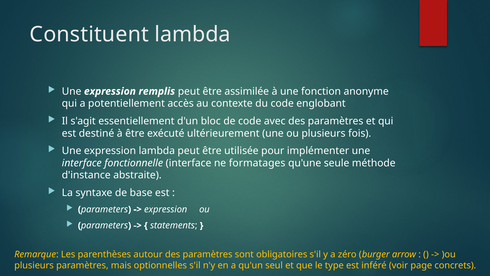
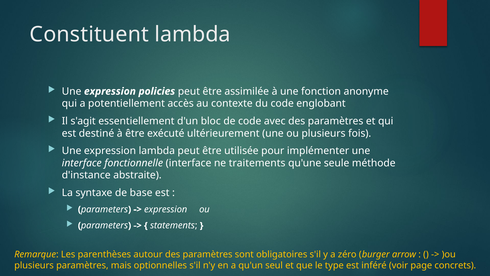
remplis: remplis -> policies
formatages: formatages -> traitements
